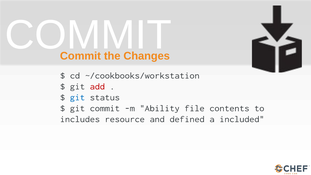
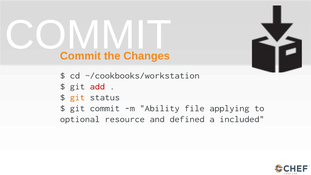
git at (77, 97) colour: blue -> orange
contents: contents -> applying
includes: includes -> optional
